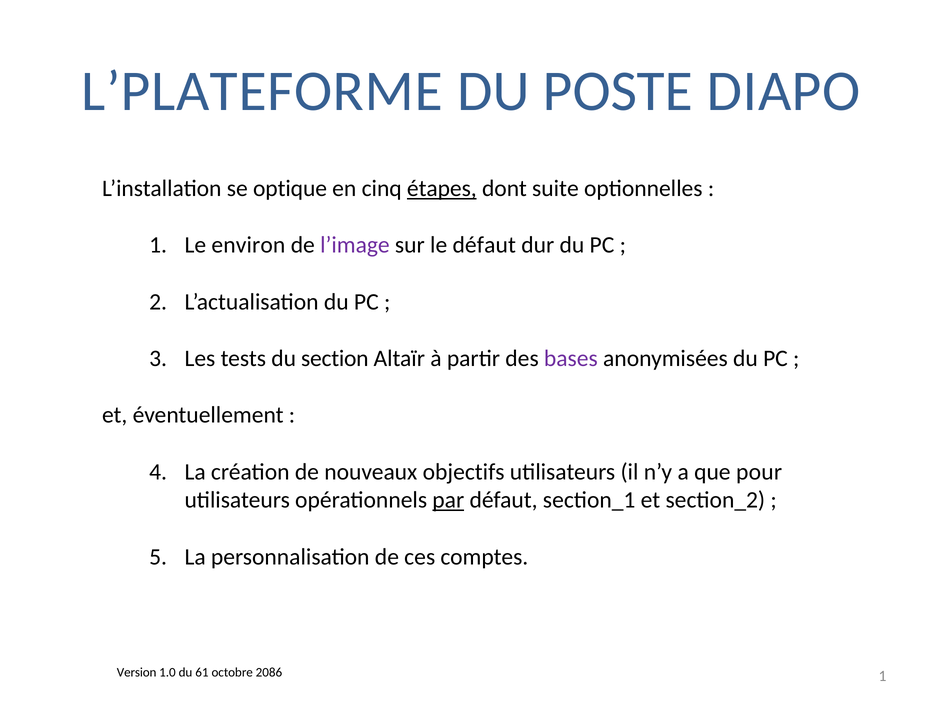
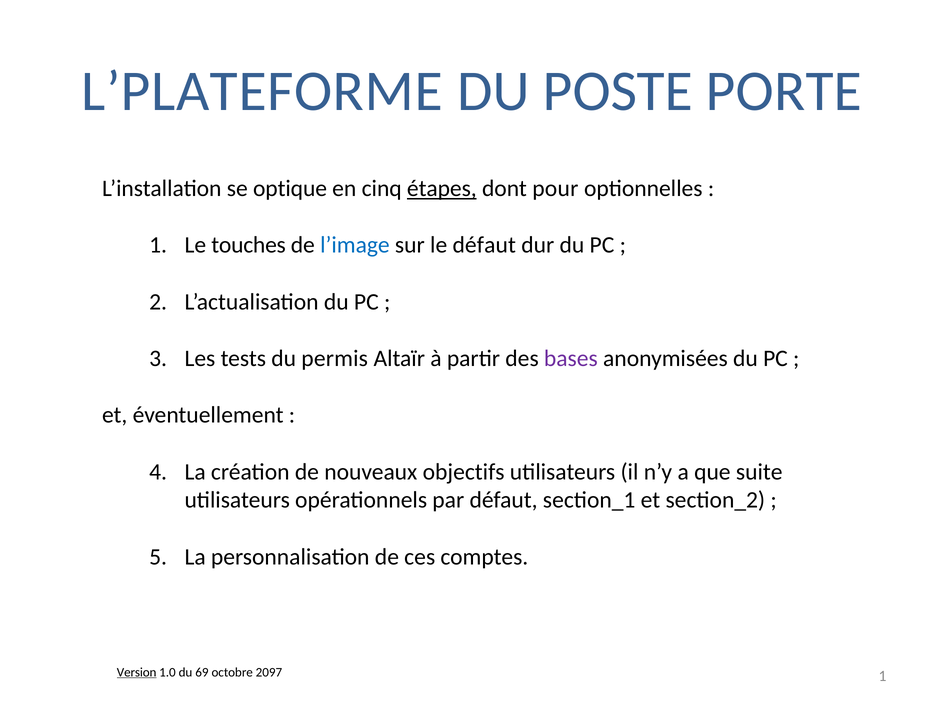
DIAPO: DIAPO -> PORTE
suite: suite -> pour
environ: environ -> touches
l’image colour: purple -> blue
section: section -> permis
pour: pour -> suite
par underline: present -> none
Version underline: none -> present
61: 61 -> 69
2086: 2086 -> 2097
